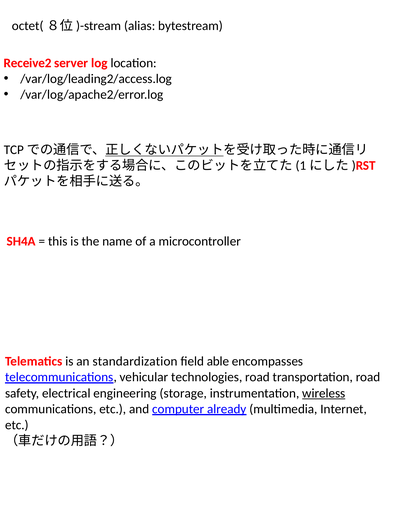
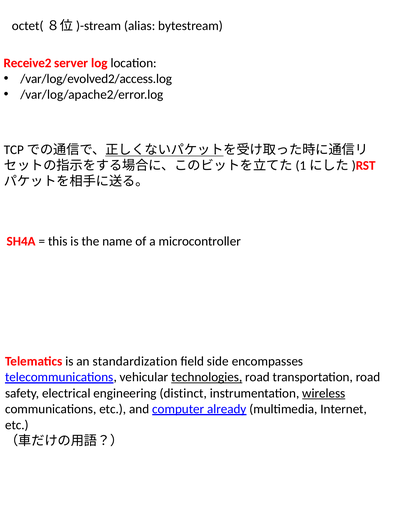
/var/log/leading2/access.log: /var/log/leading2/access.log -> /var/log/evolved2/access.log
able: able -> side
technologies underline: none -> present
storage: storage -> distinct
